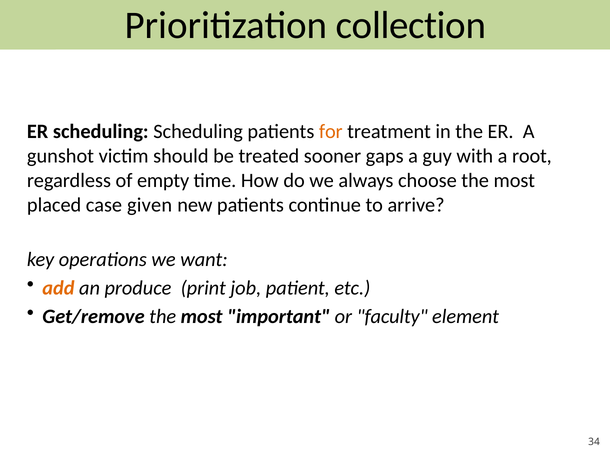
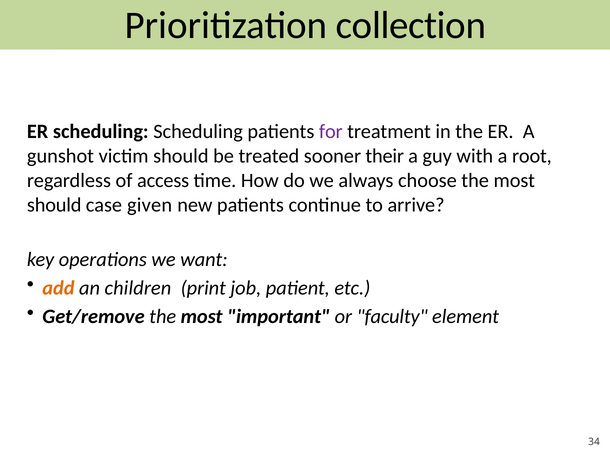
for colour: orange -> purple
gaps: gaps -> their
empty: empty -> access
placed at (54, 205): placed -> should
produce: produce -> children
